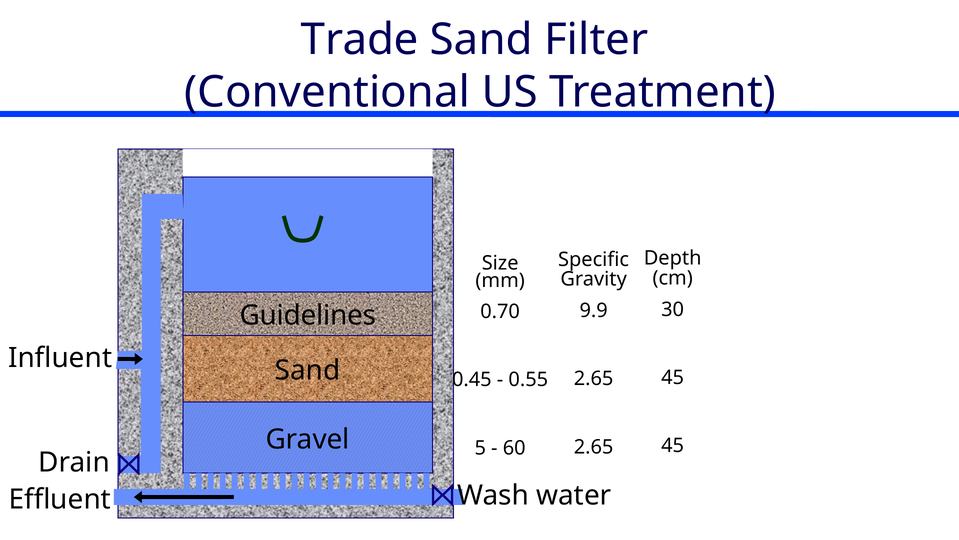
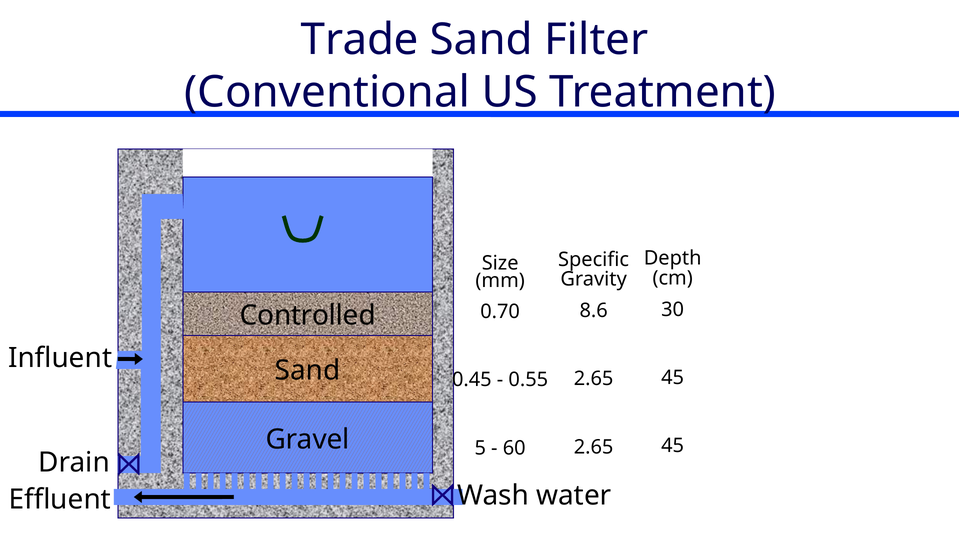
9.9: 9.9 -> 8.6
Guidelines: Guidelines -> Controlled
